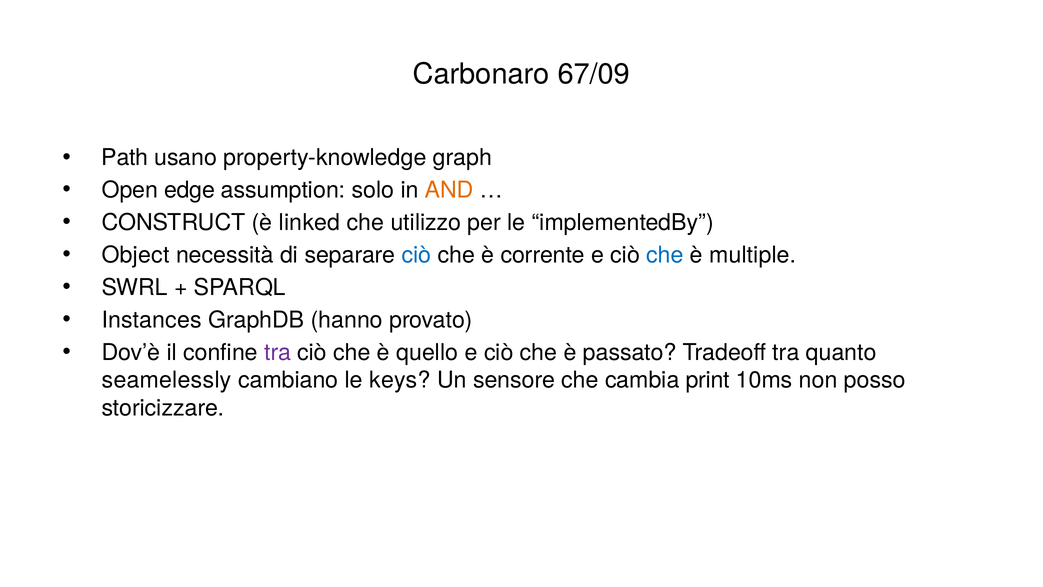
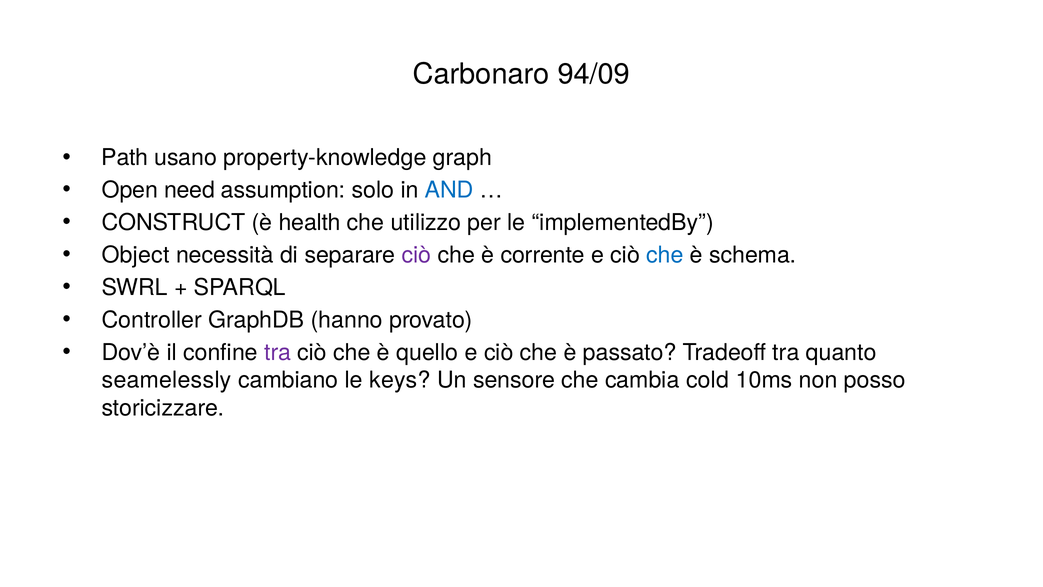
67/09: 67/09 -> 94/09
edge: edge -> need
AND colour: orange -> blue
linked: linked -> health
ciò at (416, 255) colour: blue -> purple
multiple: multiple -> schema
Instances: Instances -> Controller
print: print -> cold
